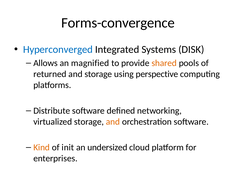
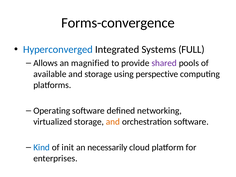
DISK: DISK -> FULL
shared colour: orange -> purple
returned: returned -> available
Distribute: Distribute -> Operating
Kind colour: orange -> blue
undersized: undersized -> necessarily
